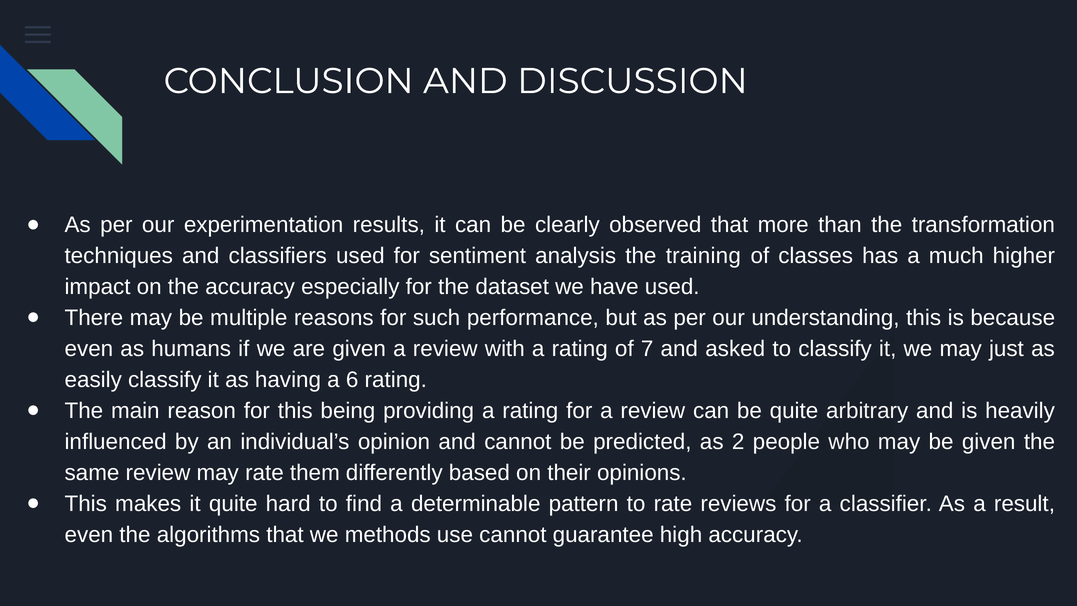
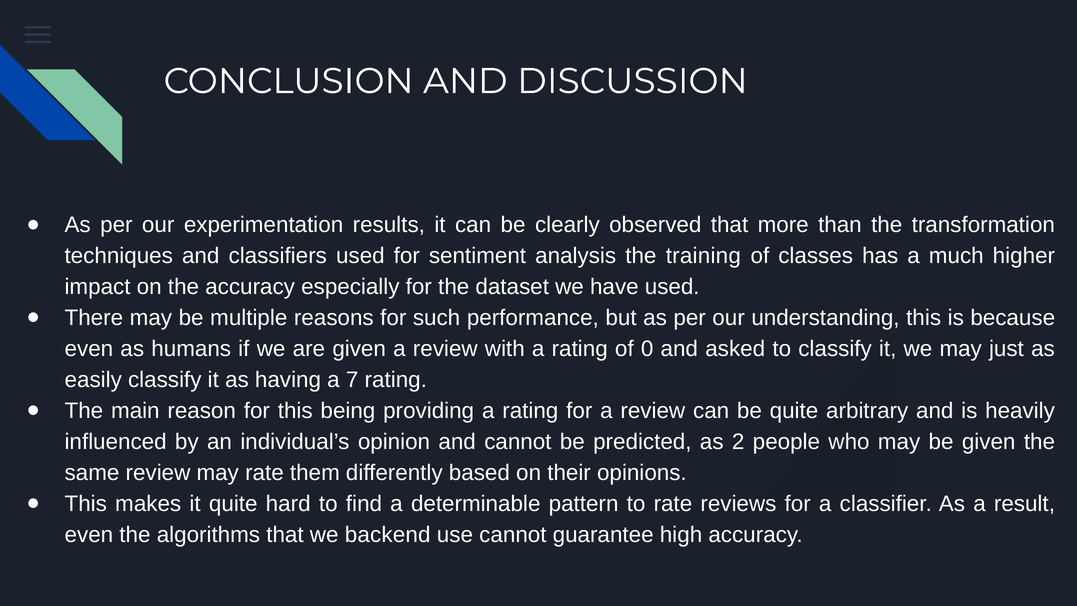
7: 7 -> 0
6: 6 -> 7
methods: methods -> backend
